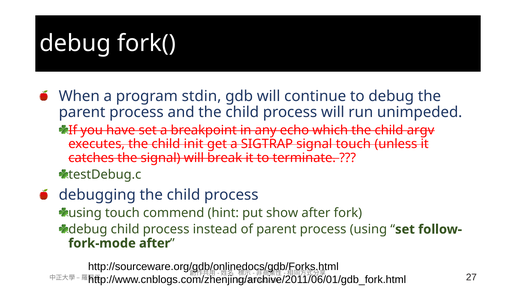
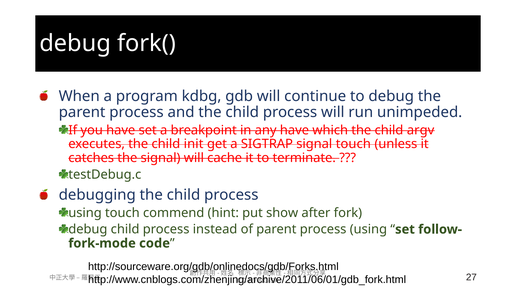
stdin: stdin -> kdbg
any echo: echo -> have
break: break -> cache
after at (155, 243): after -> code
